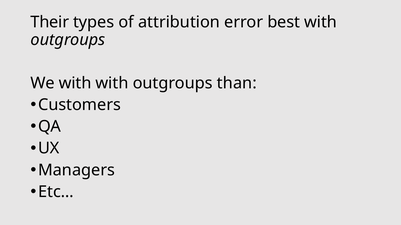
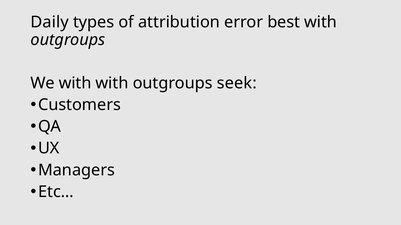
Their: Their -> Daily
than: than -> seek
